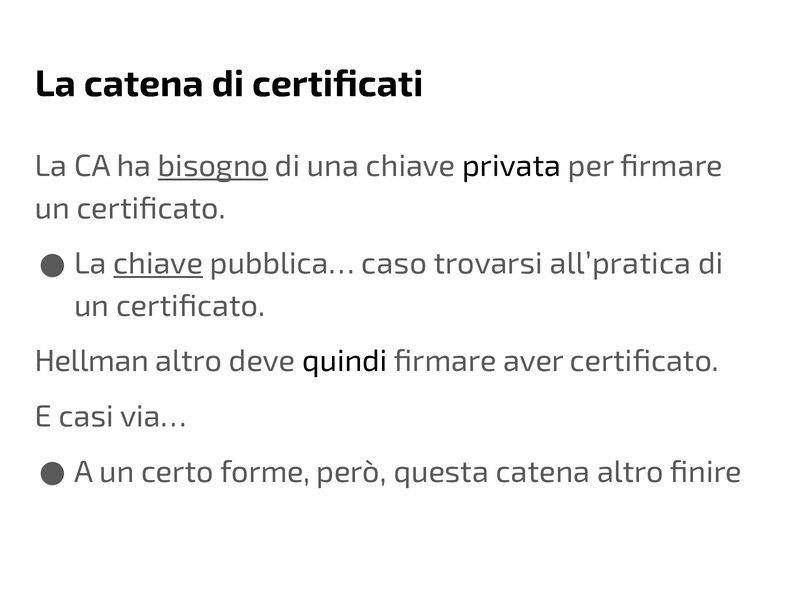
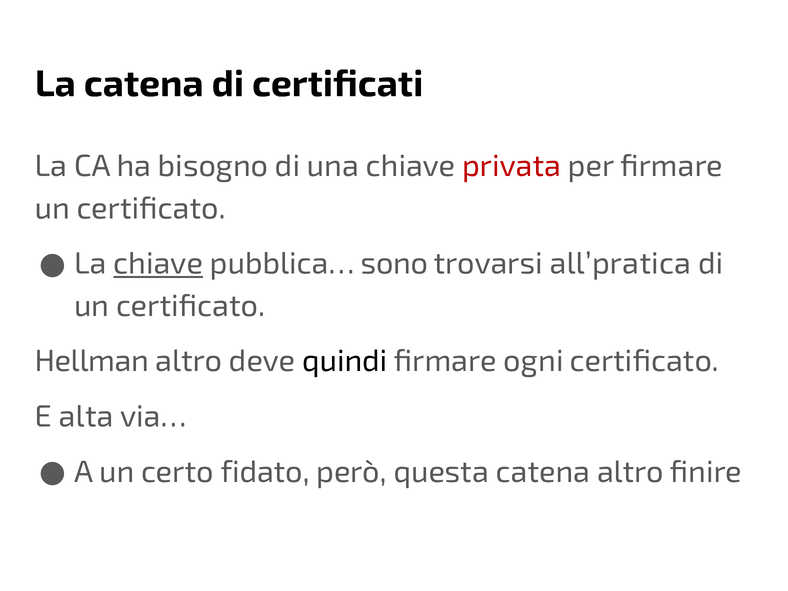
bisogno underline: present -> none
privata colour: black -> red
caso: caso -> sono
aver: aver -> ogni
casi: casi -> alta
forme: forme -> fidato
